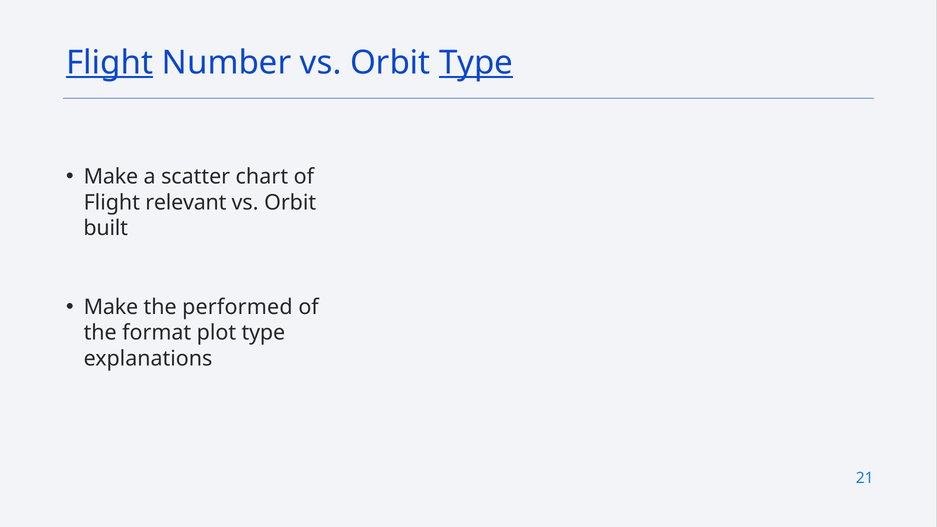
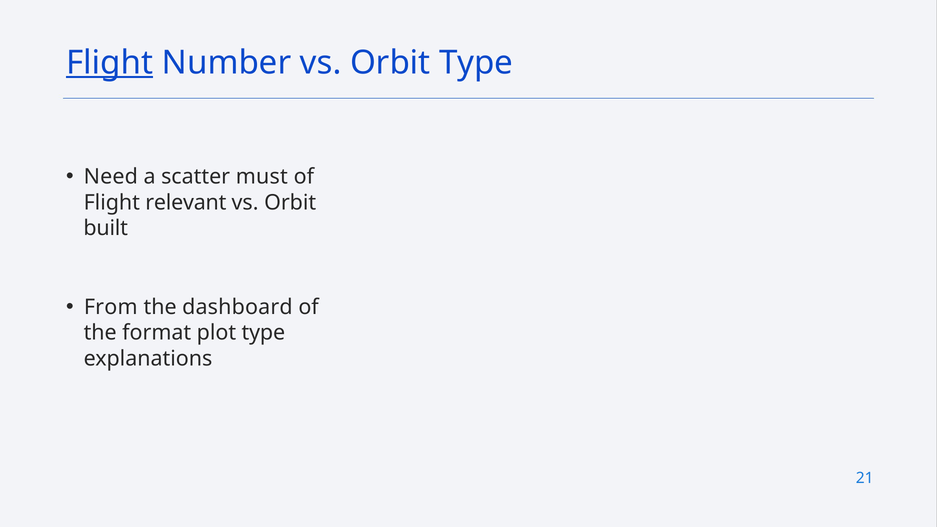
Type at (476, 63) underline: present -> none
Make at (111, 177): Make -> Need
chart: chart -> must
Make at (111, 307): Make -> From
performed: performed -> dashboard
